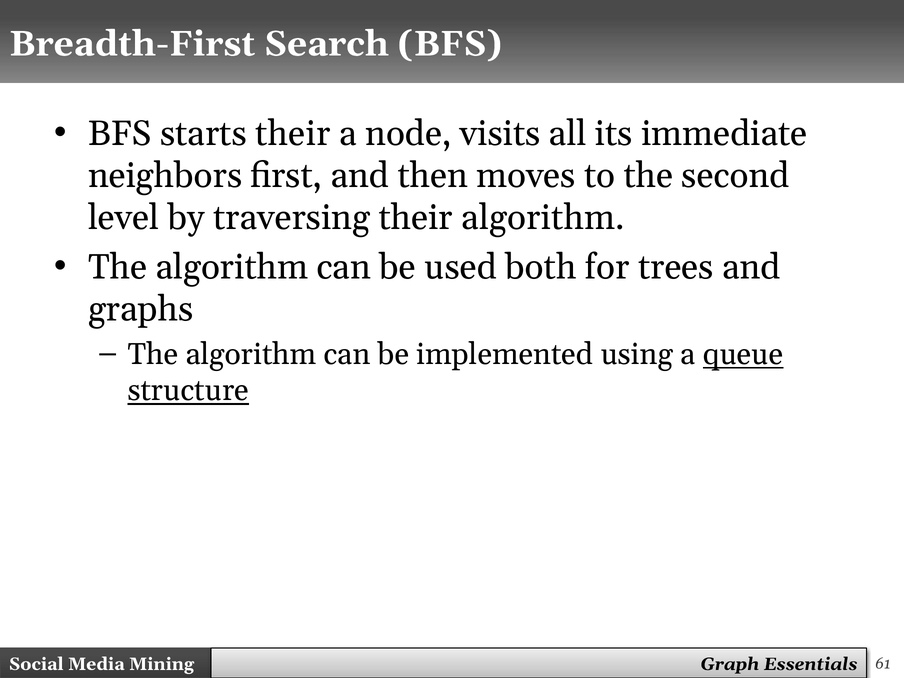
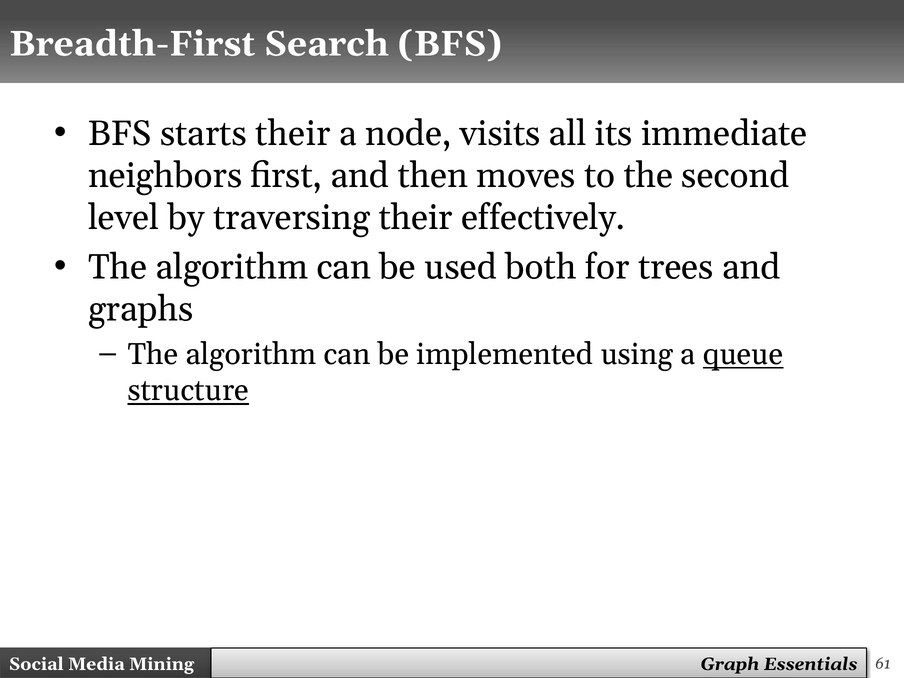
their algorithm: algorithm -> effectively
